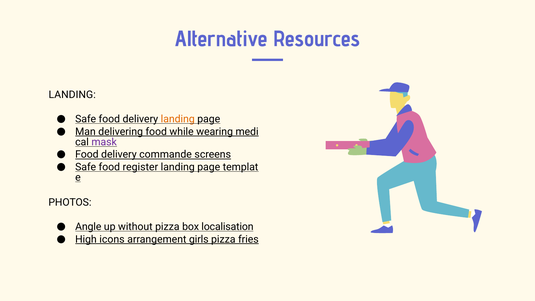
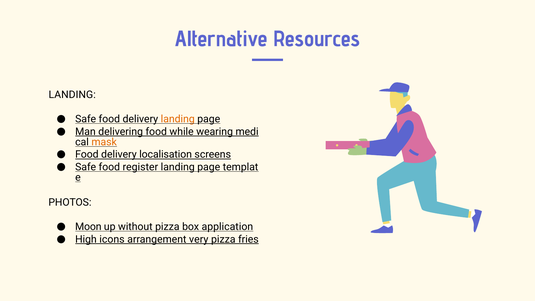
mask colour: purple -> orange
commande: commande -> localisation
Angle: Angle -> Moon
localisation: localisation -> application
girls: girls -> very
